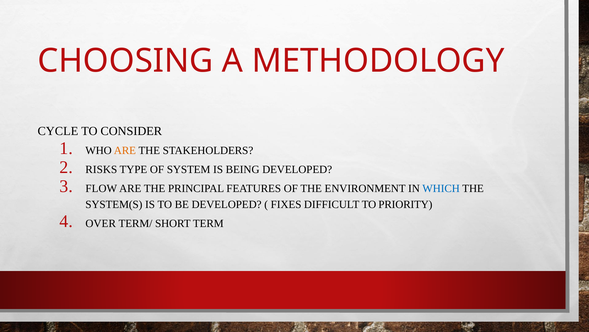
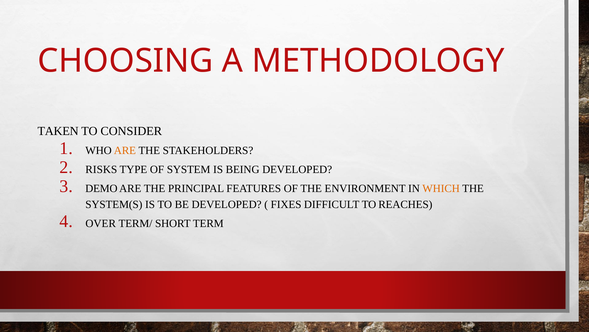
CYCLE: CYCLE -> TAKEN
FLOW: FLOW -> DEMO
WHICH colour: blue -> orange
PRIORITY: PRIORITY -> REACHES
